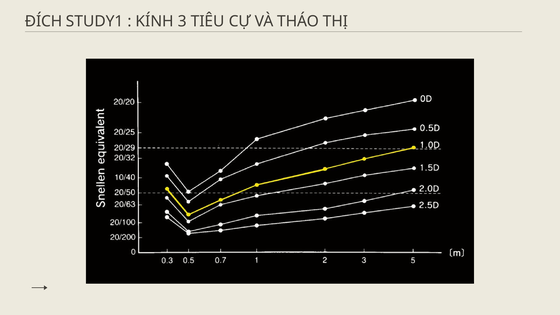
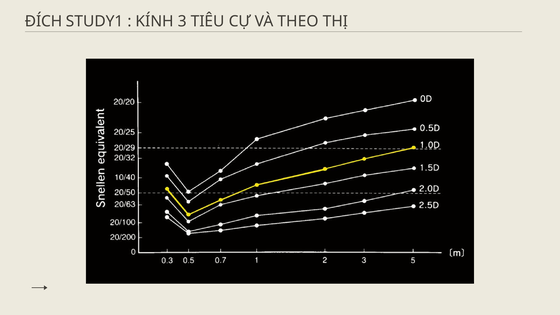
THÁO: THÁO -> THEO
